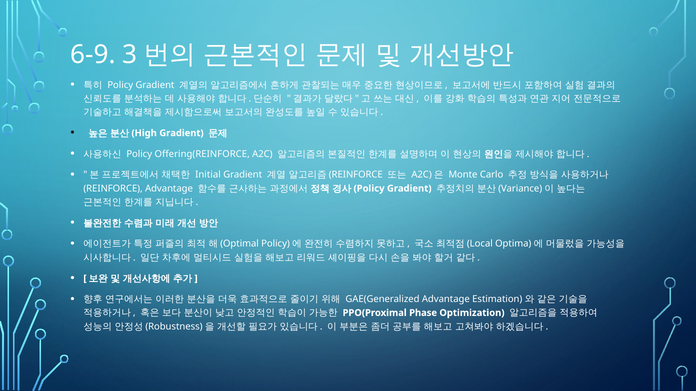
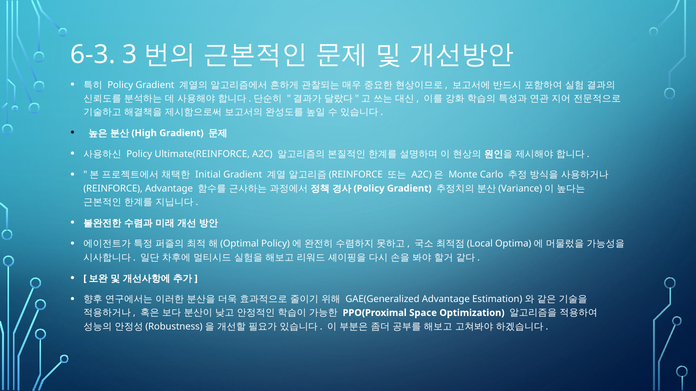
6-9: 6-9 -> 6-3
Offering(REINFORCE: Offering(REINFORCE -> Ultimate(REINFORCE
Phase: Phase -> Space
